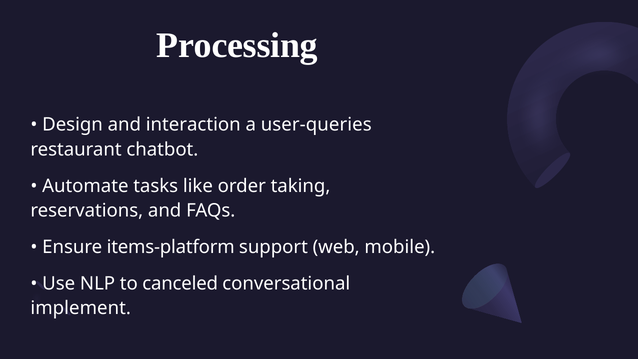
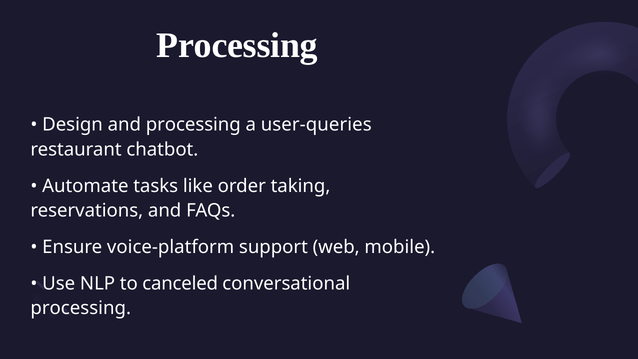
and interaction: interaction -> processing
items-platform: items-platform -> voice-platform
implement at (81, 308): implement -> processing
